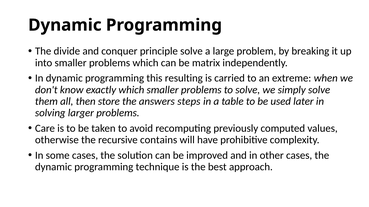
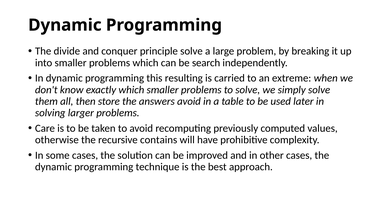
matrix: matrix -> search
answers steps: steps -> avoid
